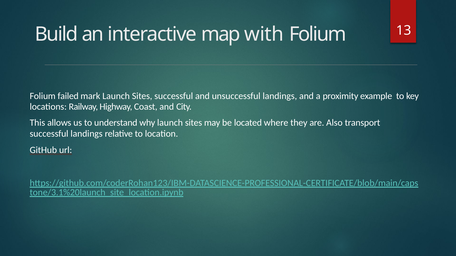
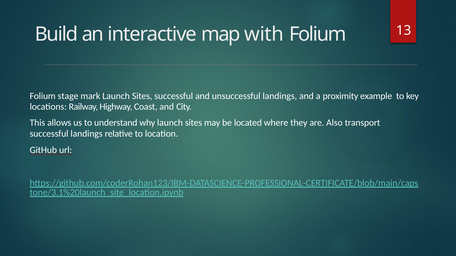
failed: failed -> stage
